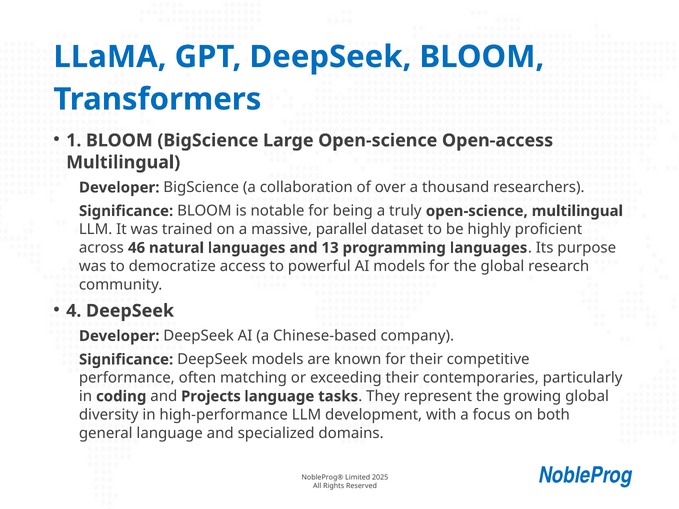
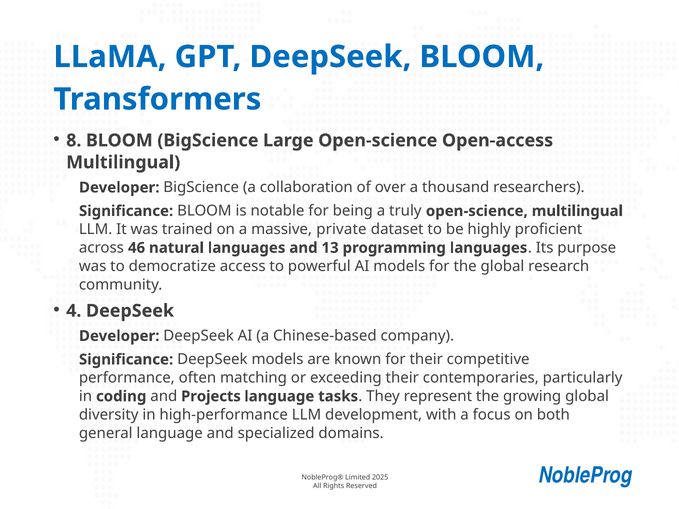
1: 1 -> 8
parallel: parallel -> private
